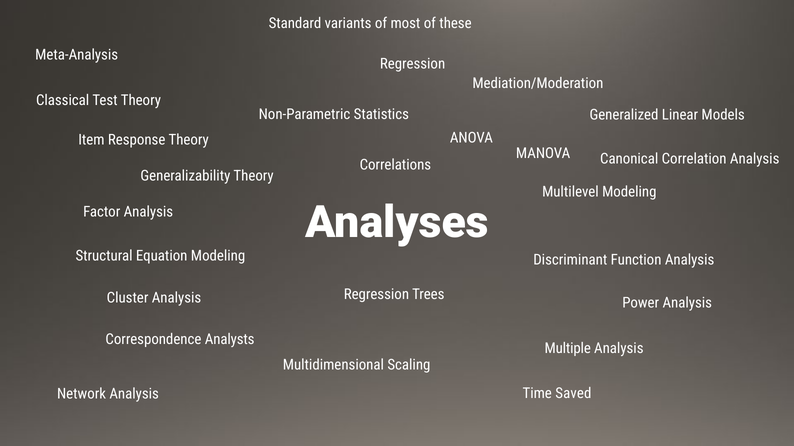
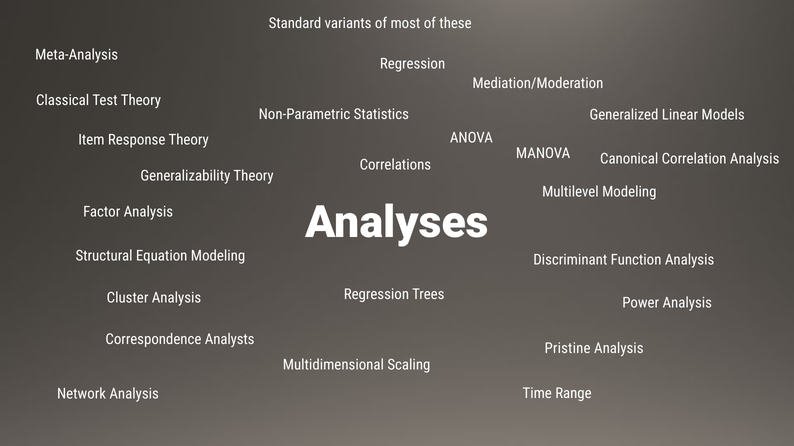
Multiple: Multiple -> Pristine
Saved: Saved -> Range
